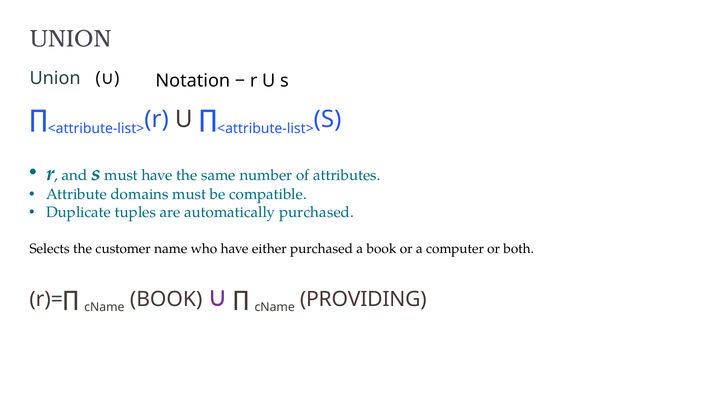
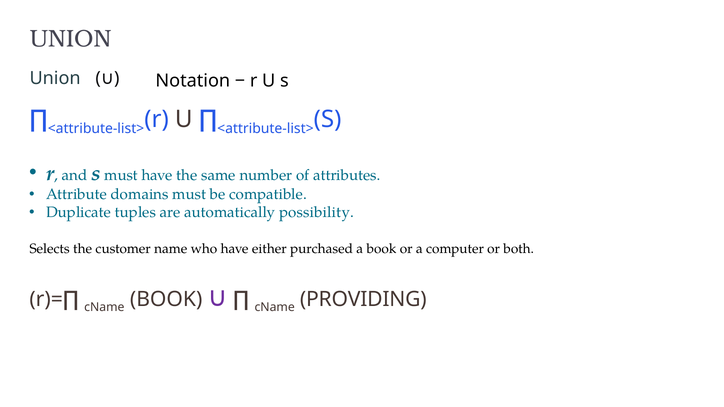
automatically purchased: purchased -> possibility
